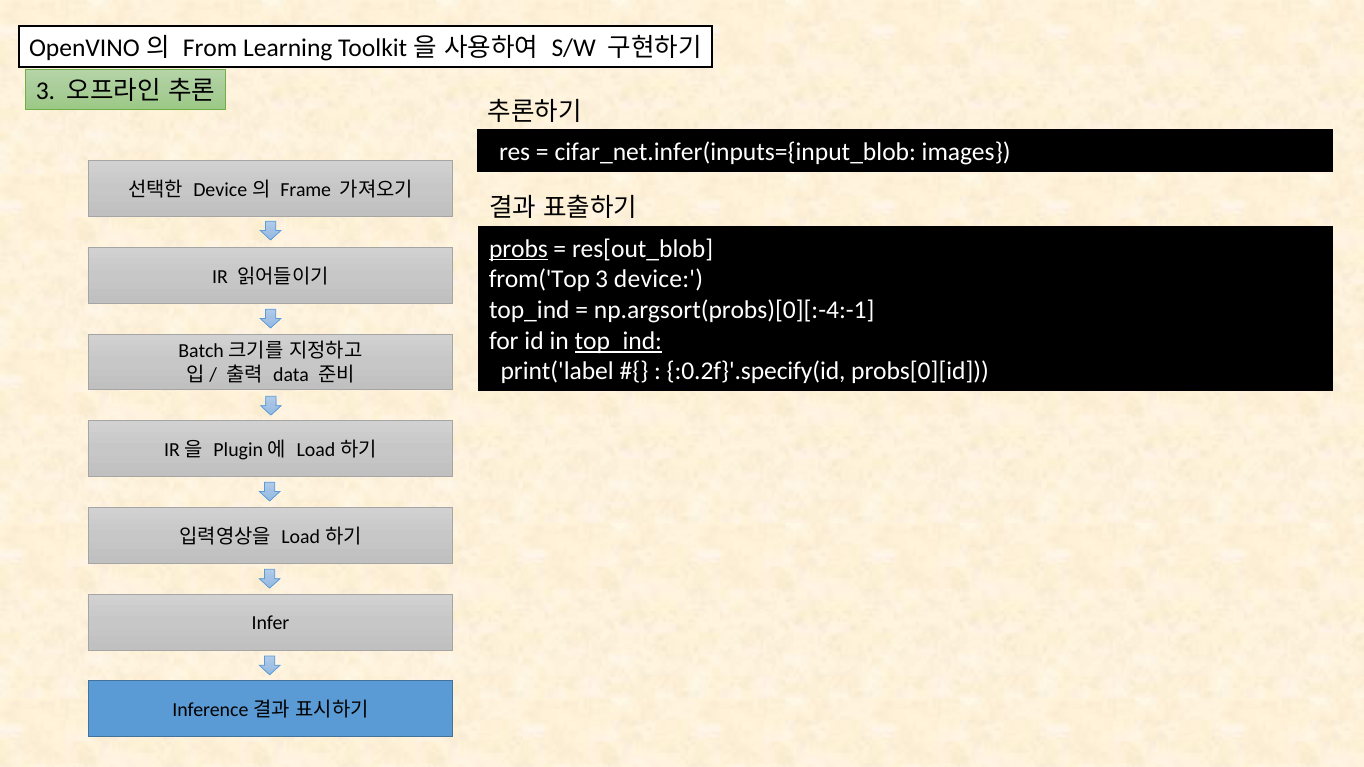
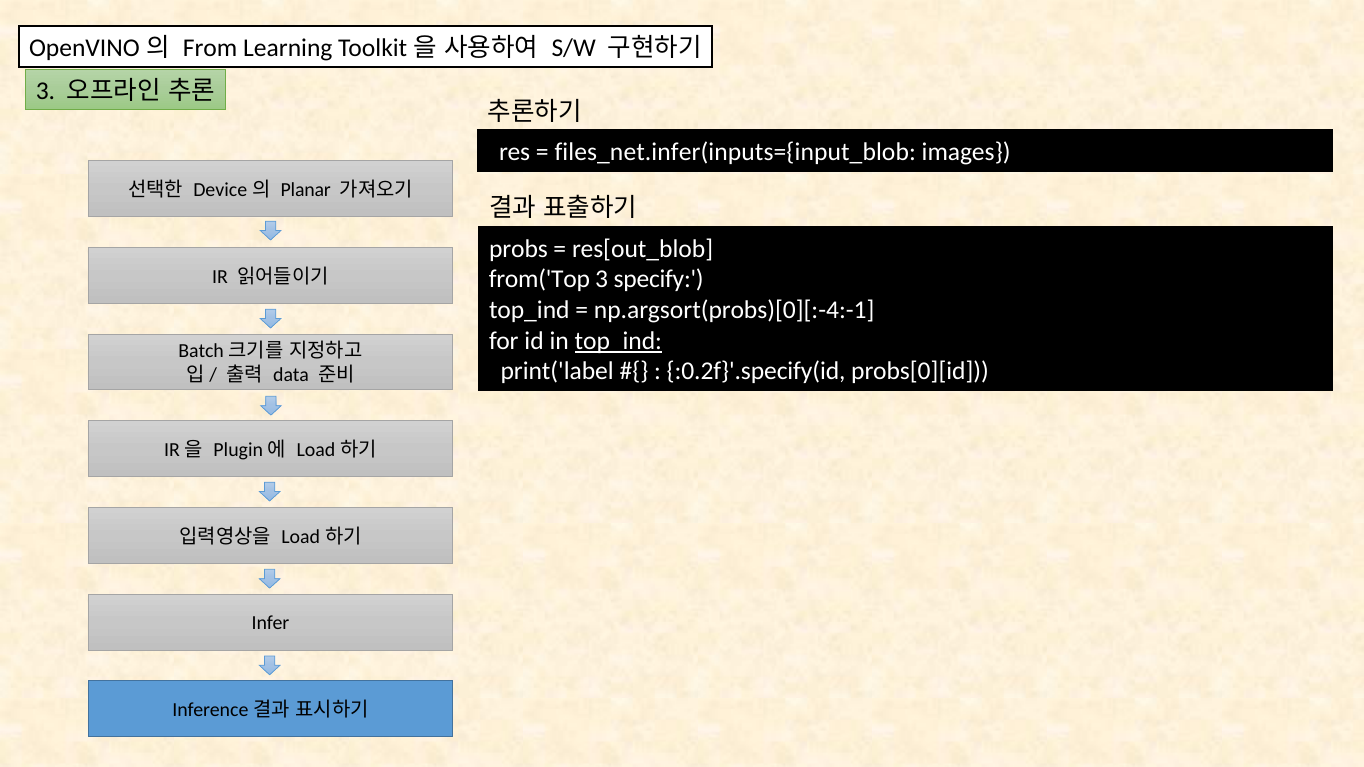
cifar_net.infer(inputs={input_blob: cifar_net.infer(inputs={input_blob -> files_net.infer(inputs={input_blob
Frame: Frame -> Planar
probs underline: present -> none
device: device -> specify
